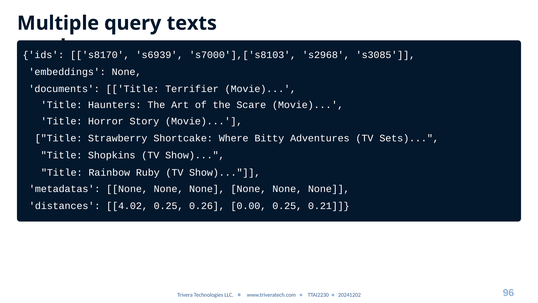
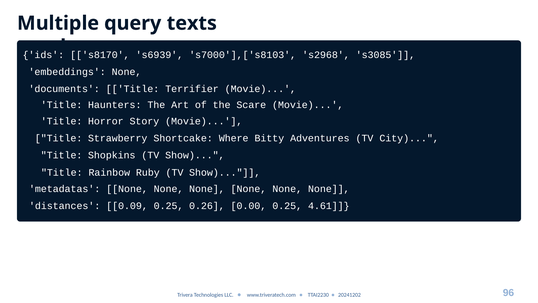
Sets: Sets -> City
4.02: 4.02 -> 0.09
0.21: 0.21 -> 4.61
